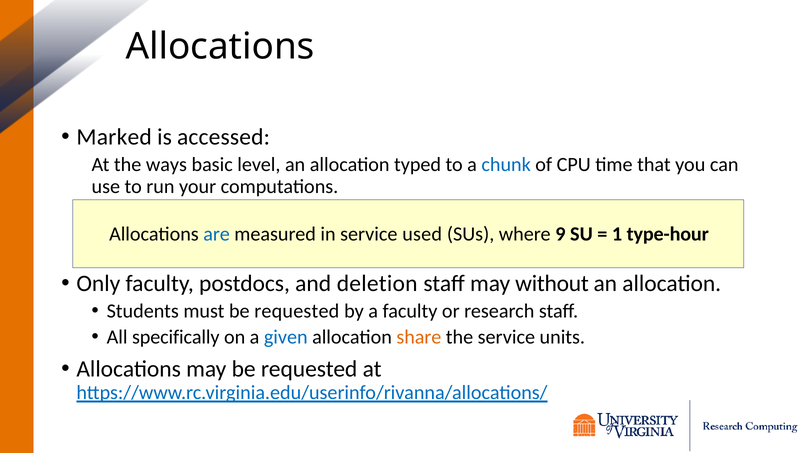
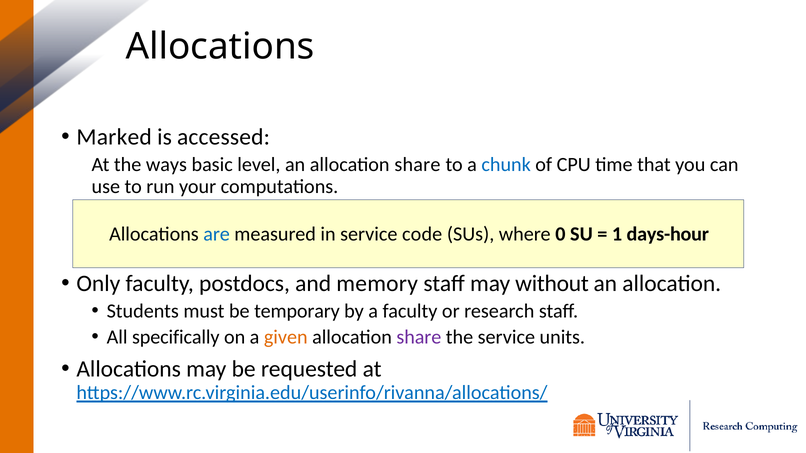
an allocation typed: typed -> share
used: used -> code
9: 9 -> 0
type-hour: type-hour -> days-hour
deletion: deletion -> memory
must be requested: requested -> temporary
given colour: blue -> orange
share at (419, 337) colour: orange -> purple
